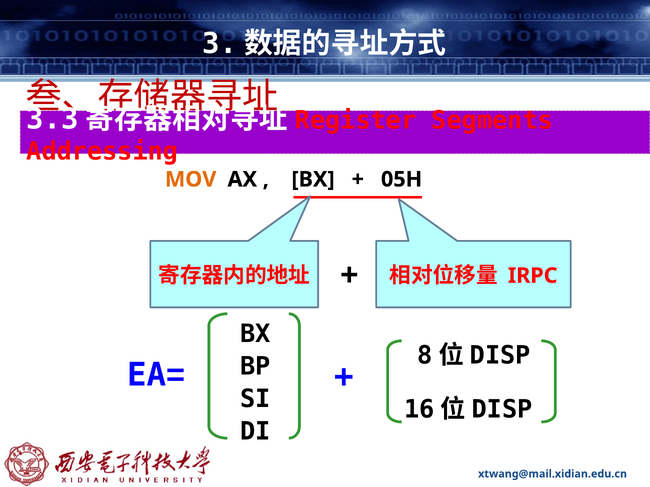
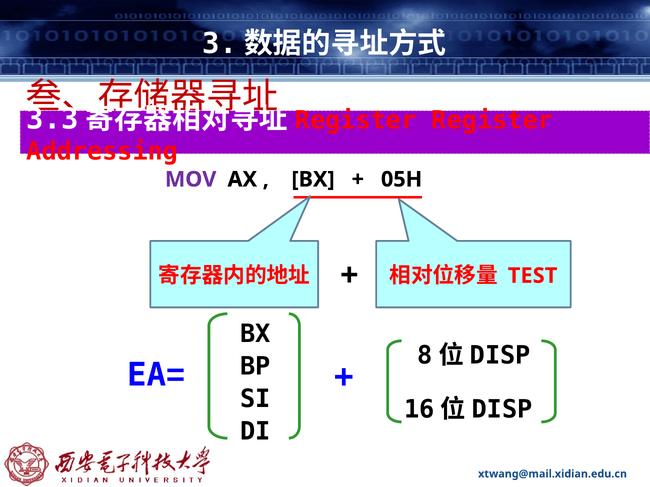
Segments: Segments -> Register
MOV colour: orange -> purple
IRPC: IRPC -> TEST
